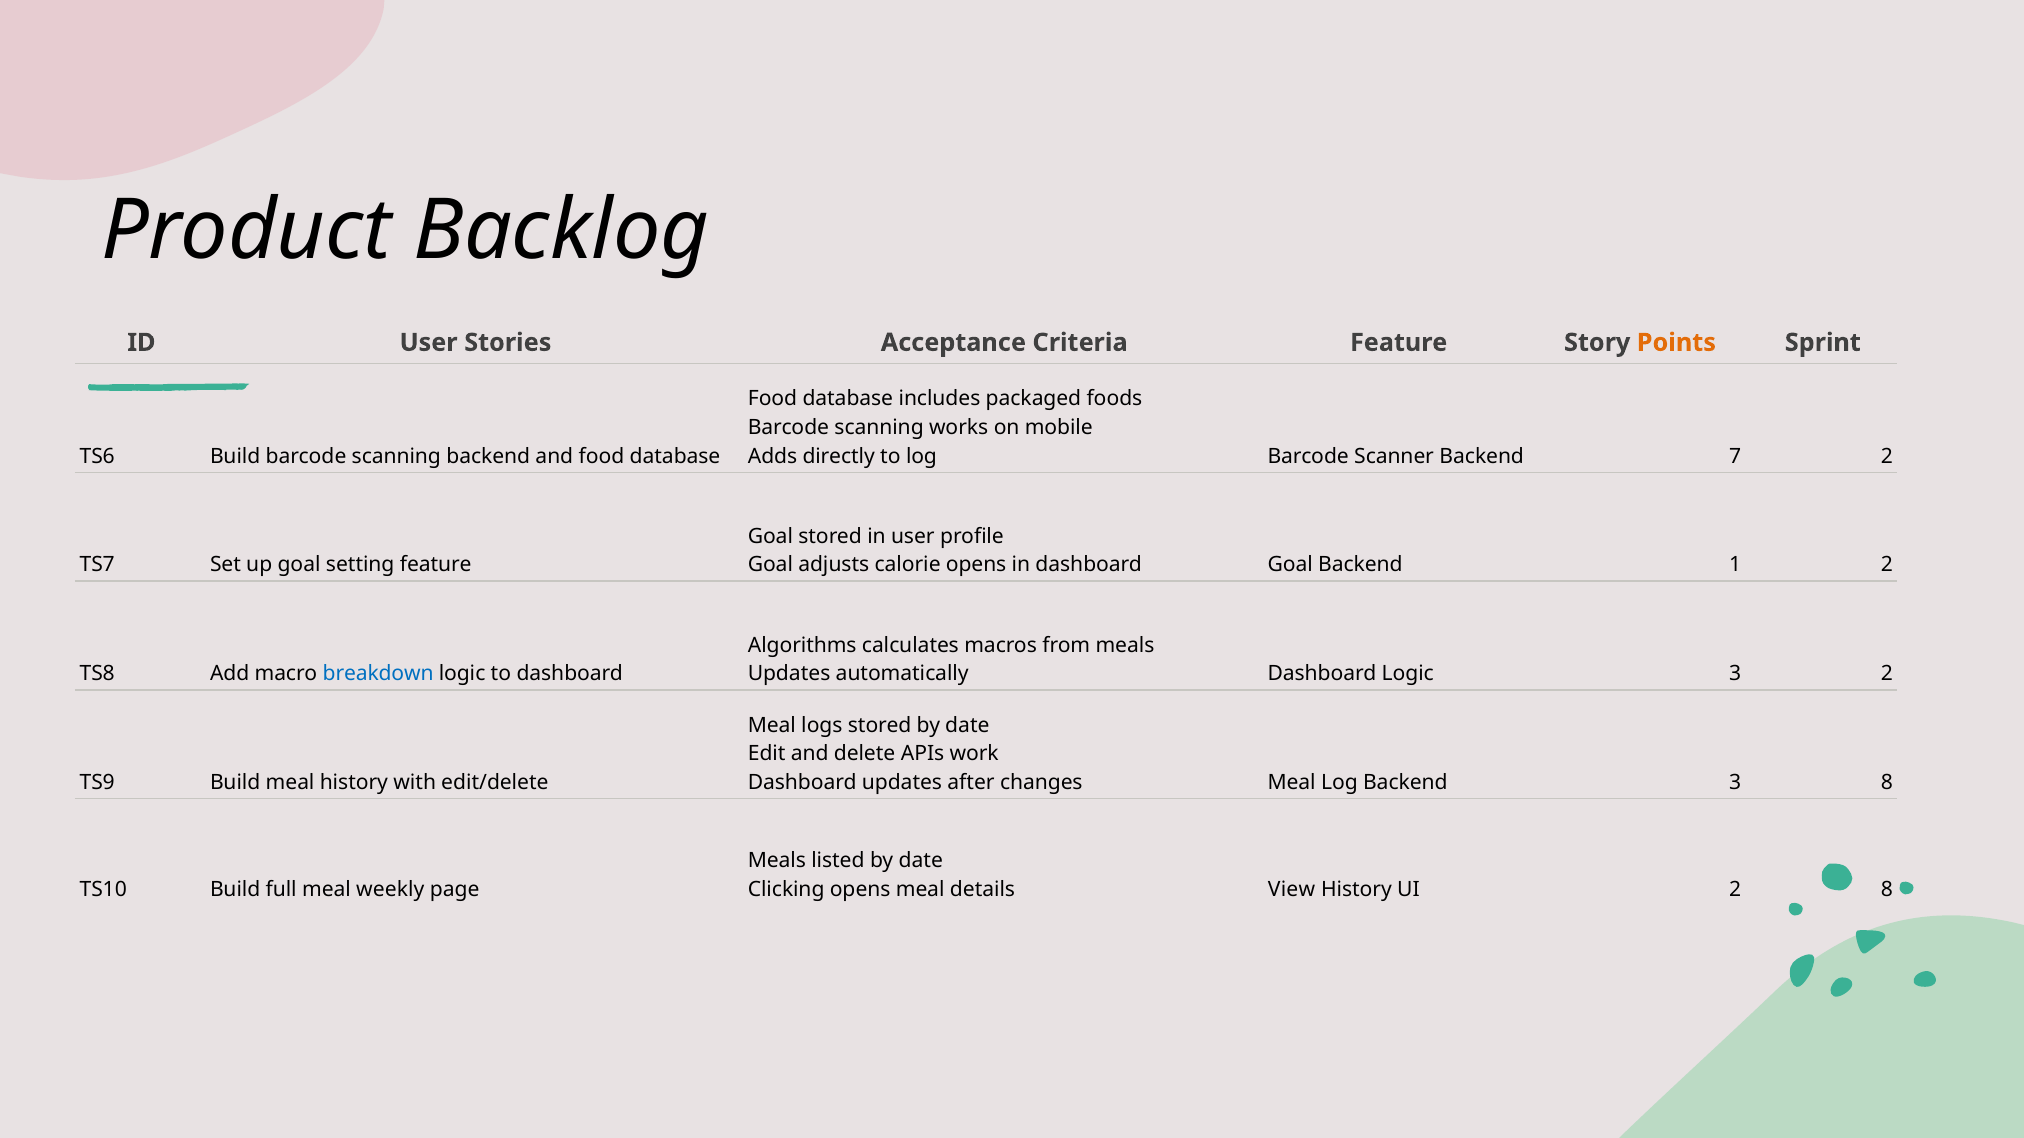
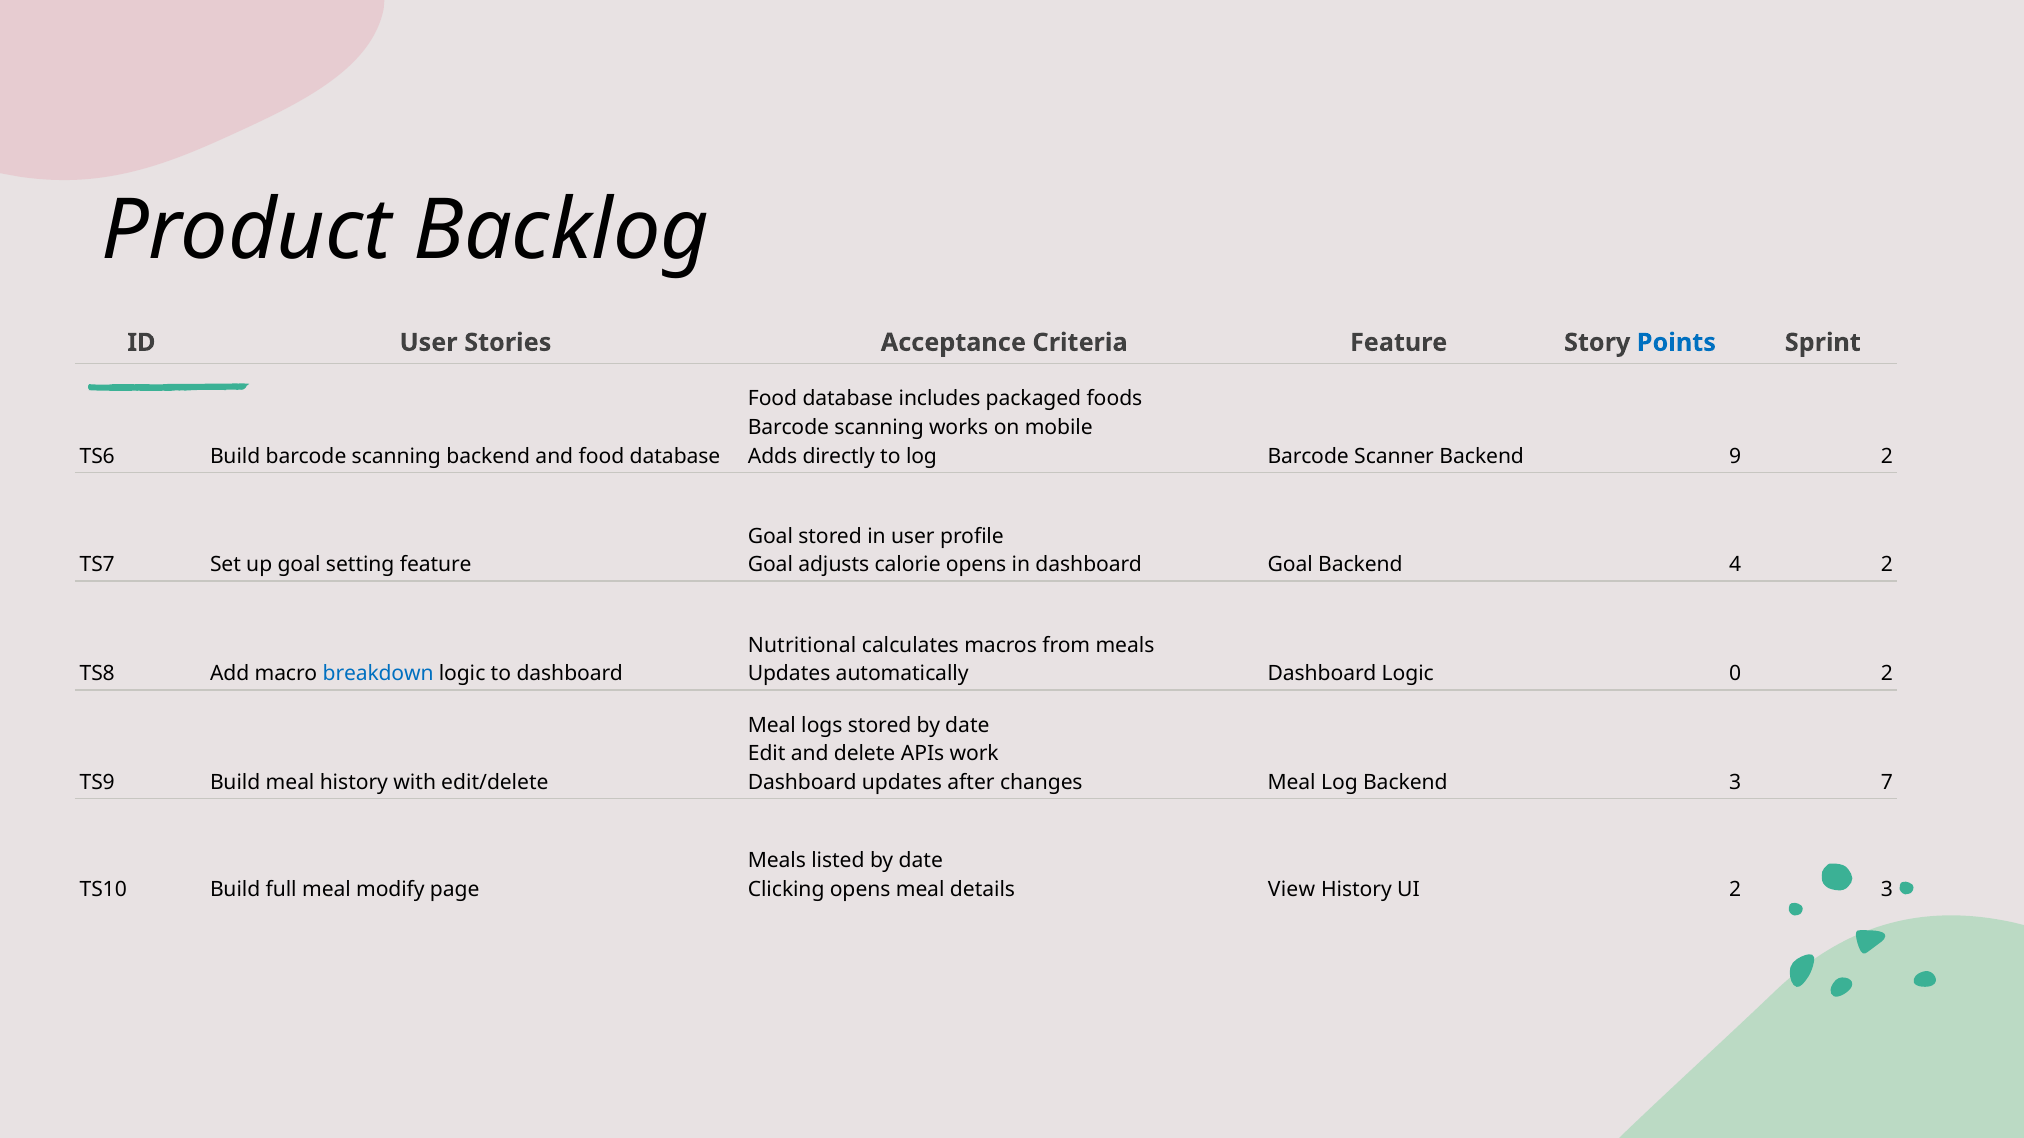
Points colour: orange -> blue
7: 7 -> 9
1: 1 -> 4
Algorithms: Algorithms -> Nutritional
Logic 3: 3 -> 0
3 8: 8 -> 7
weekly: weekly -> modify
2 8: 8 -> 3
